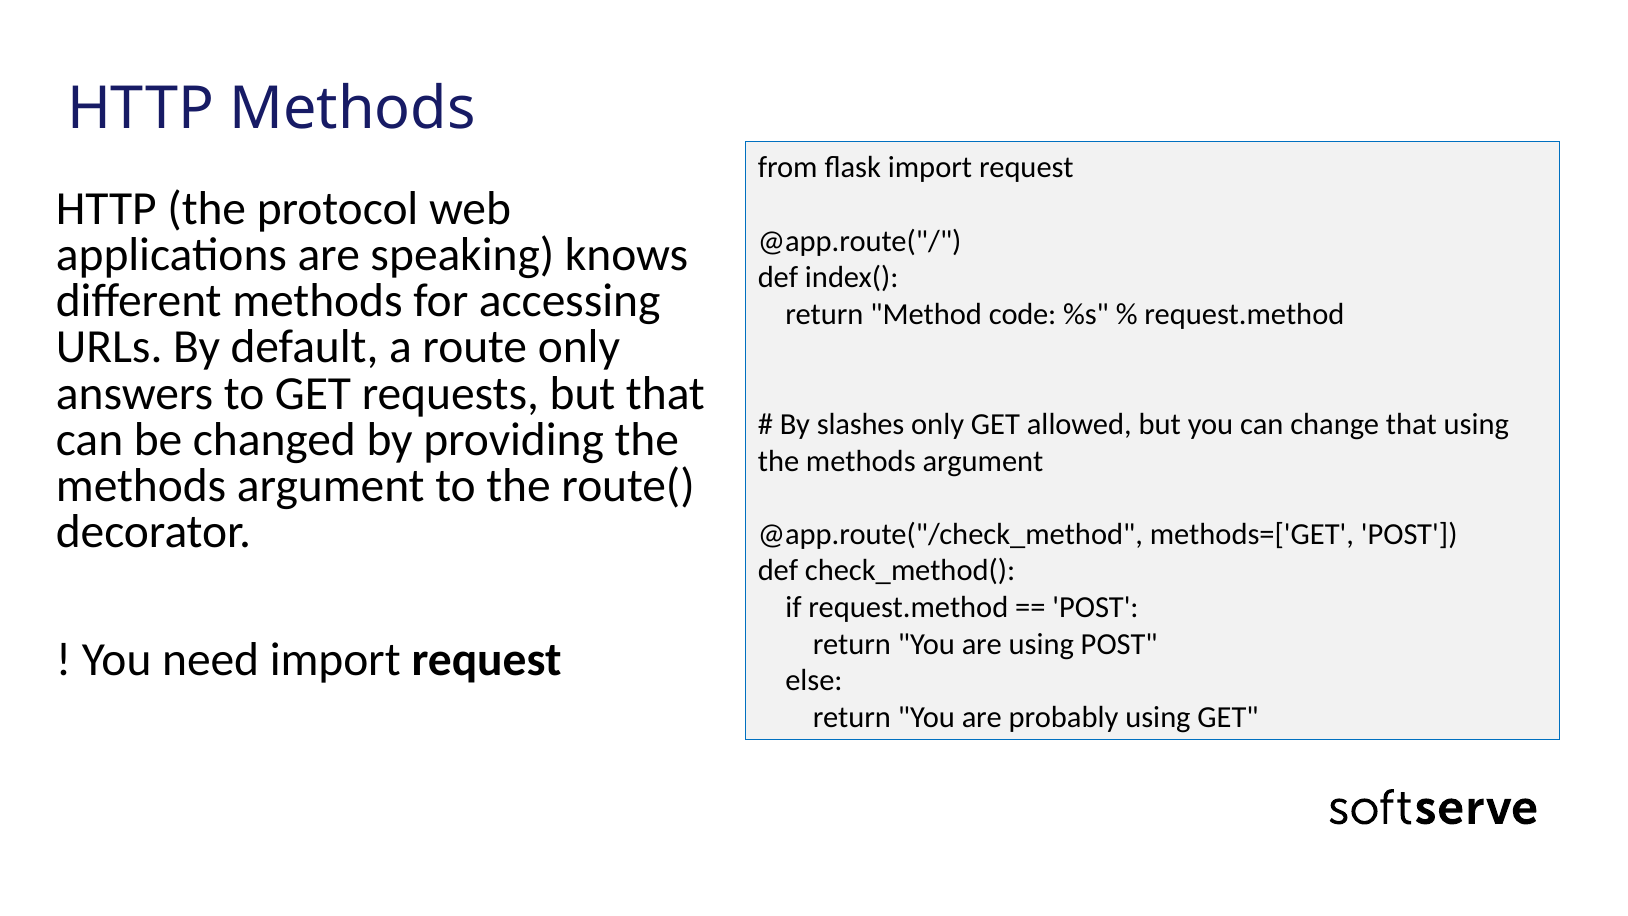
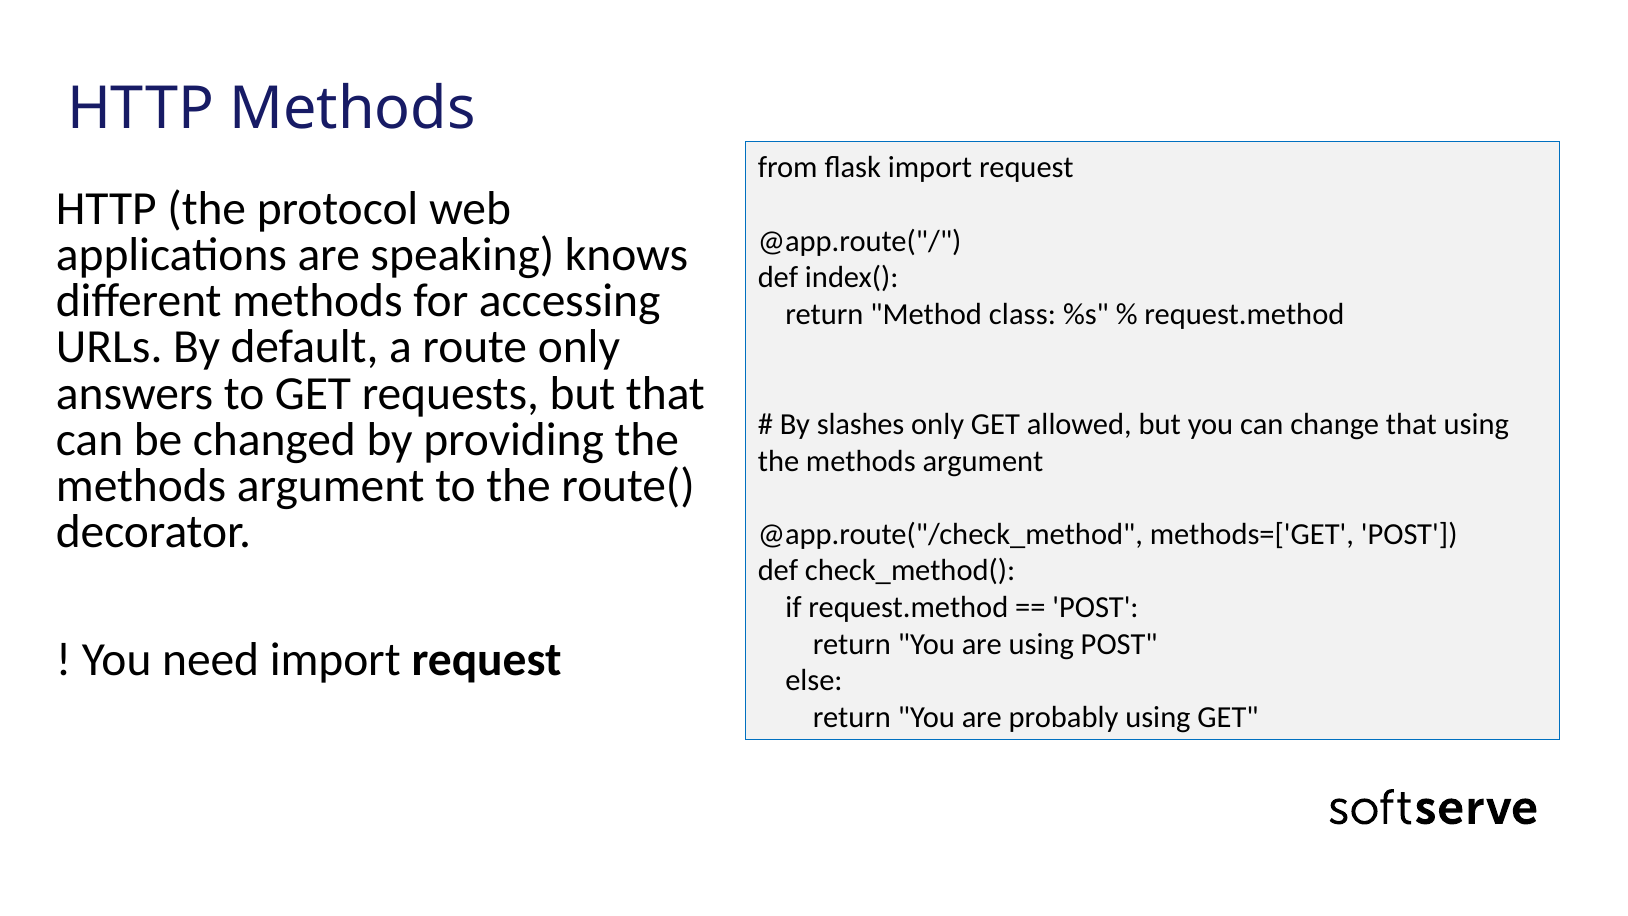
code: code -> class
